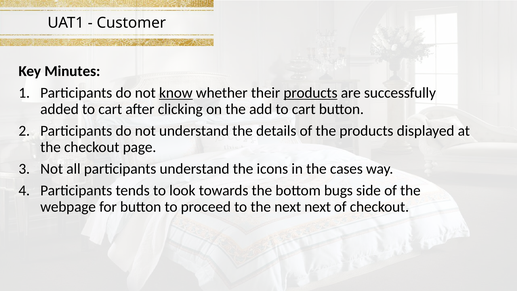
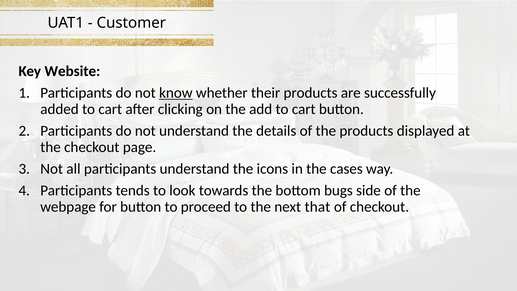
Minutes: Minutes -> Website
products at (311, 93) underline: present -> none
next next: next -> that
